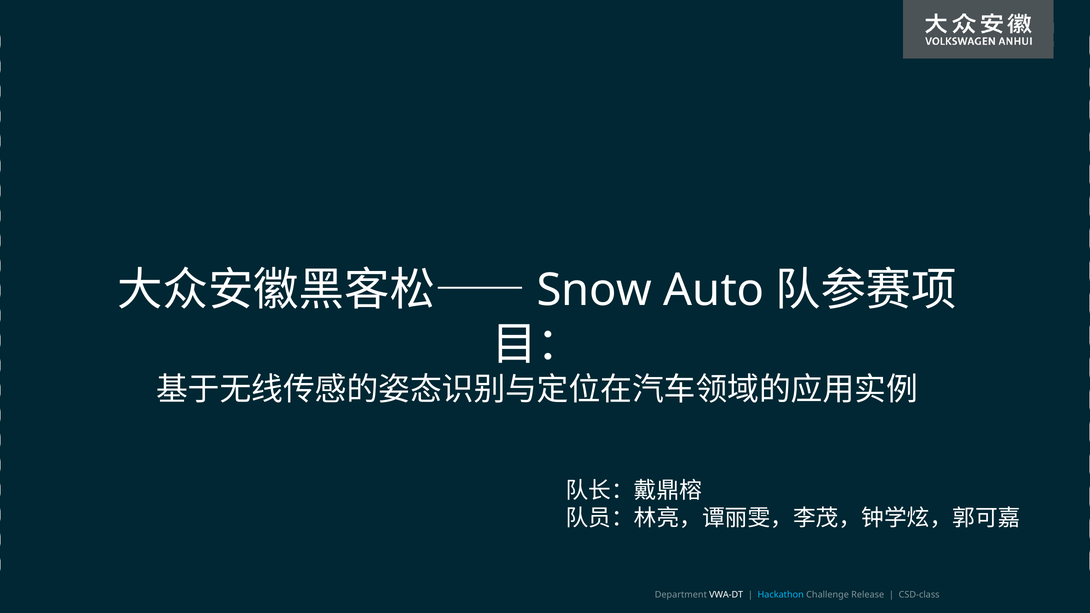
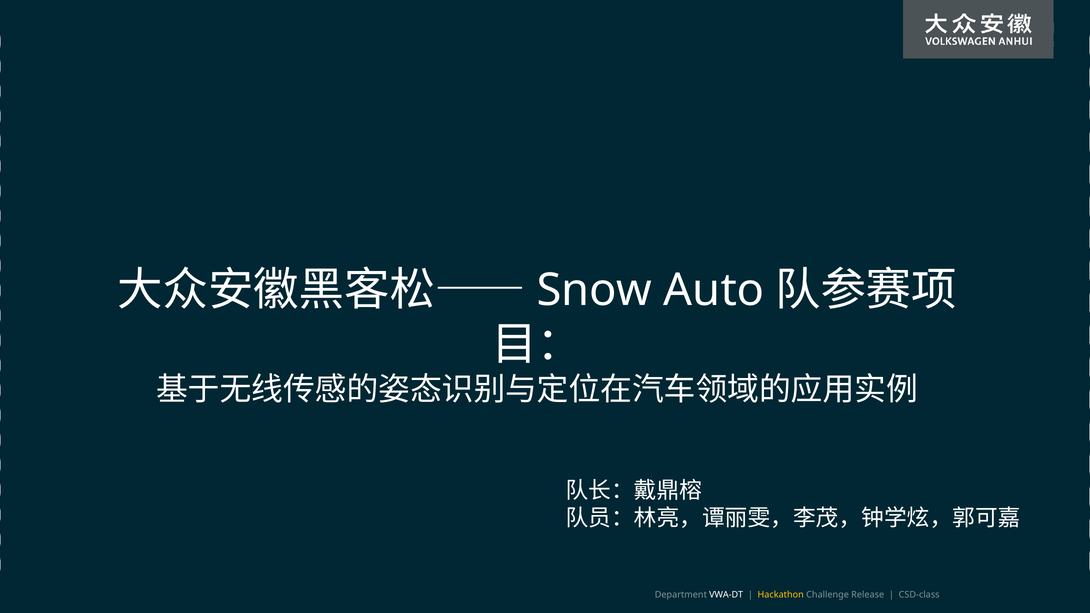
Hackathon colour: light blue -> yellow
